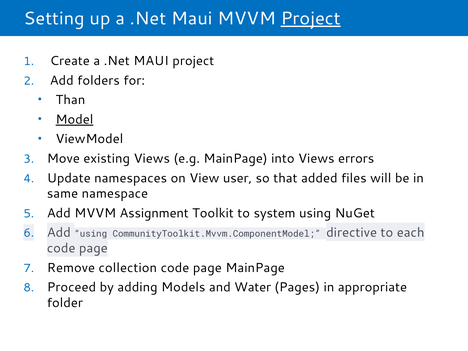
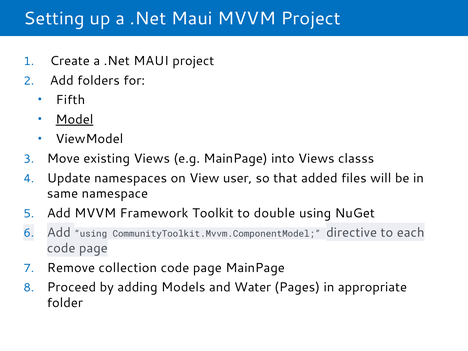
Project at (311, 18) underline: present -> none
Than: Than -> Fifth
errors: errors -> classs
Assignment: Assignment -> Framework
system: system -> double
